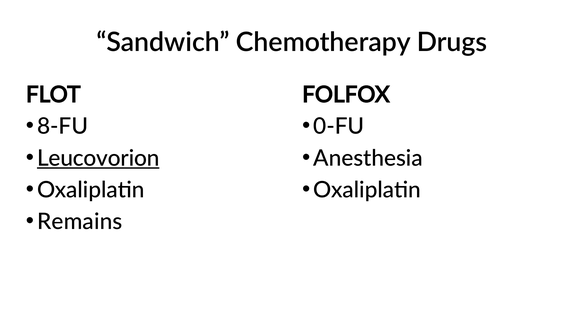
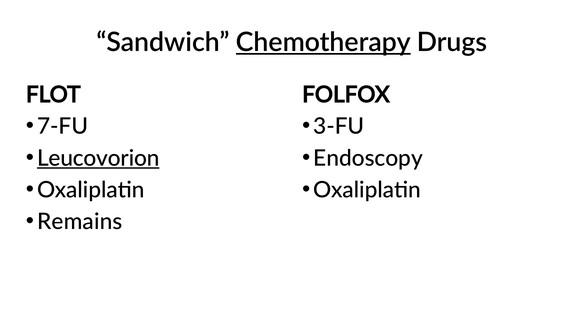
Chemotherapy underline: none -> present
8-FU: 8-FU -> 7-FU
0-FU: 0-FU -> 3-FU
Anesthesia: Anesthesia -> Endoscopy
